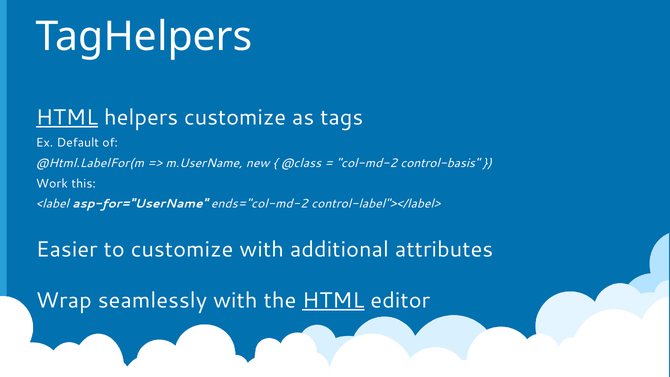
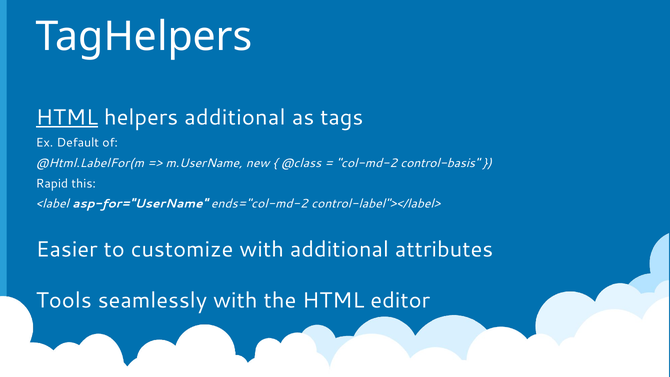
helpers customize: customize -> additional
Work: Work -> Rapid
Wrap: Wrap -> Tools
HTML at (333, 300) underline: present -> none
